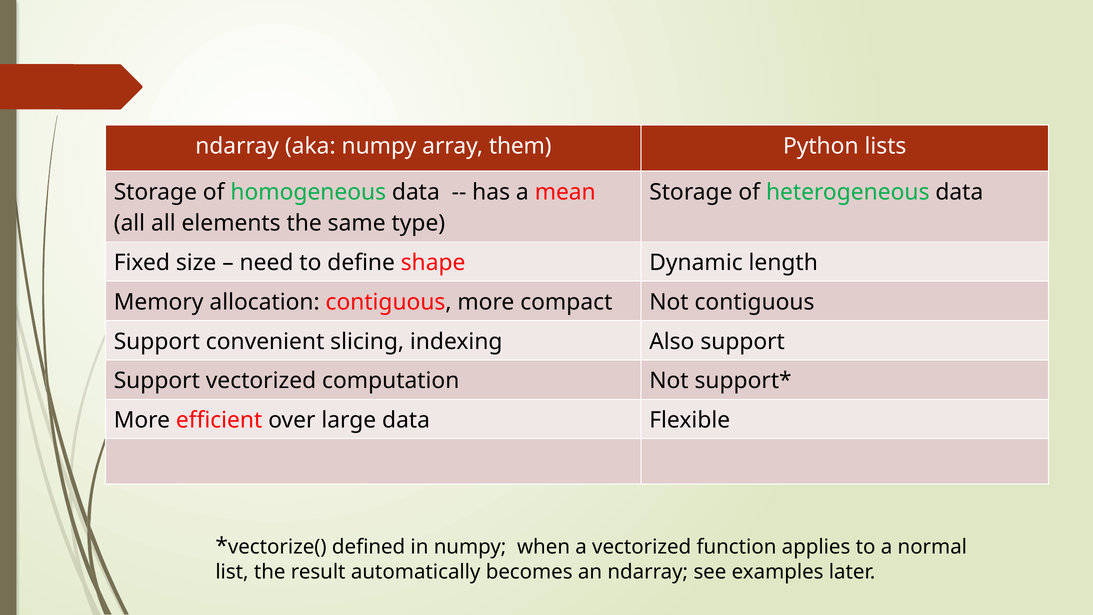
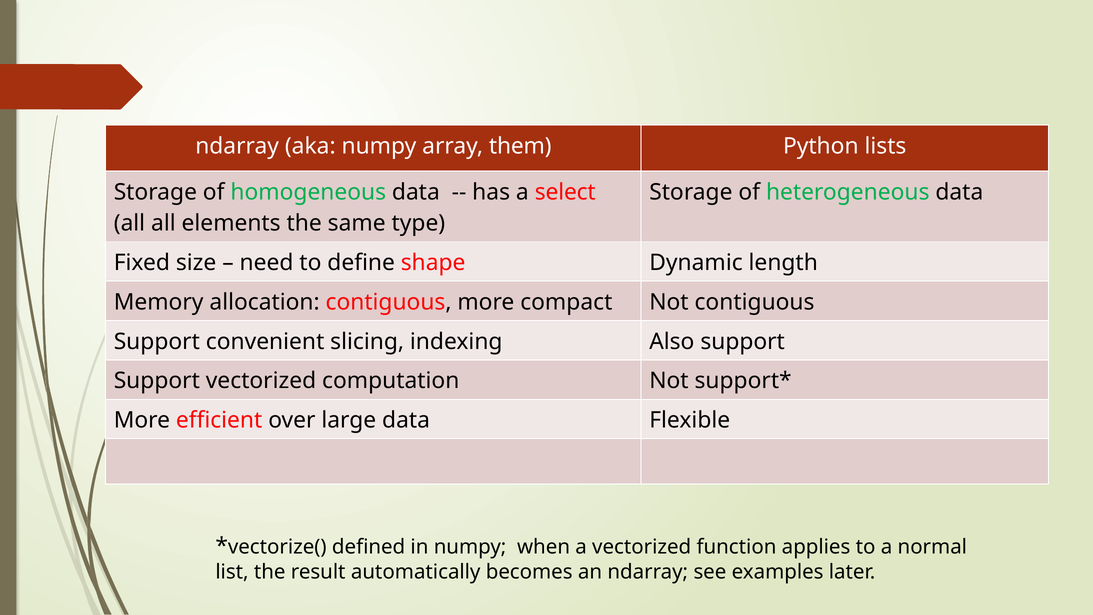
mean: mean -> select
